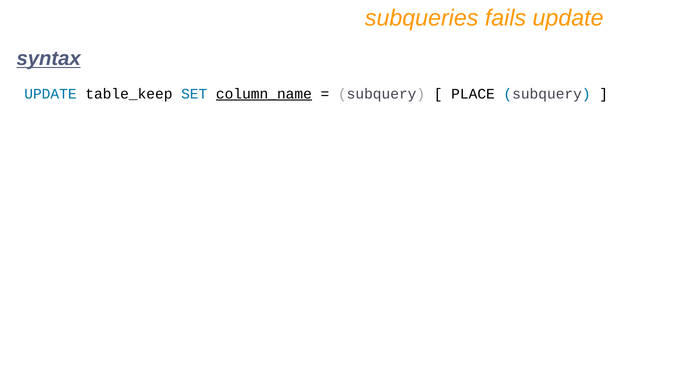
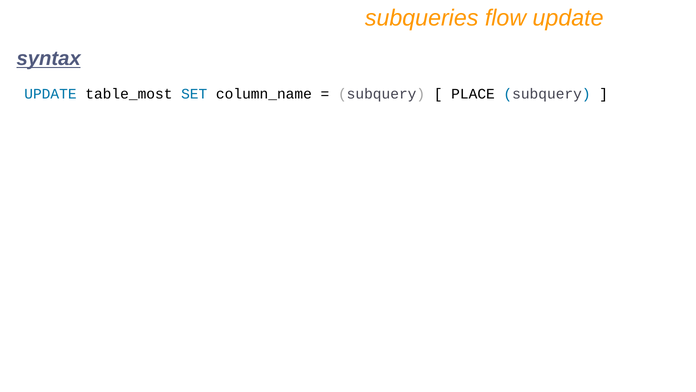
fails: fails -> flow
table_keep: table_keep -> table_most
column_name underline: present -> none
